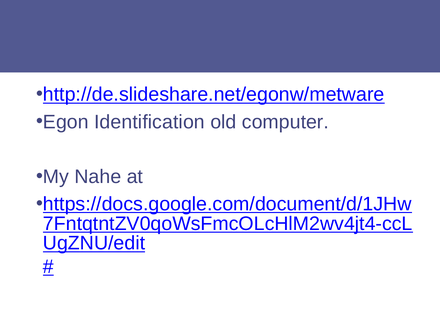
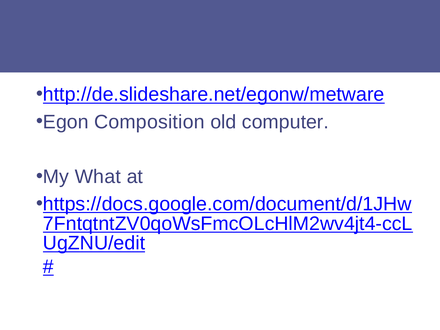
Identification: Identification -> Composition
Nahe: Nahe -> What
